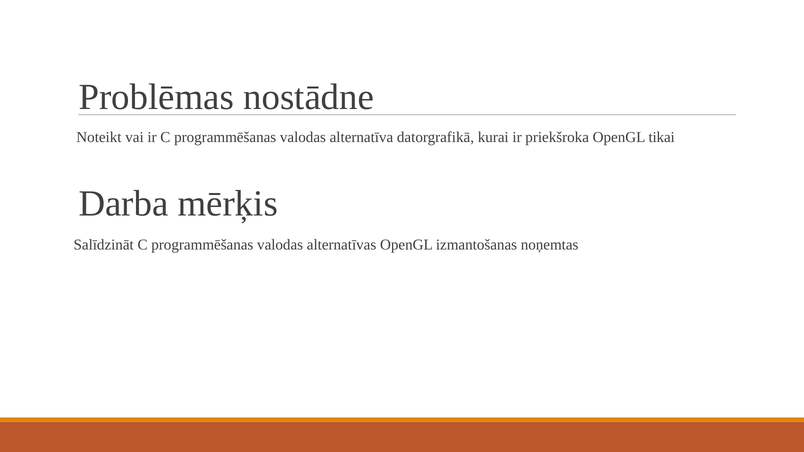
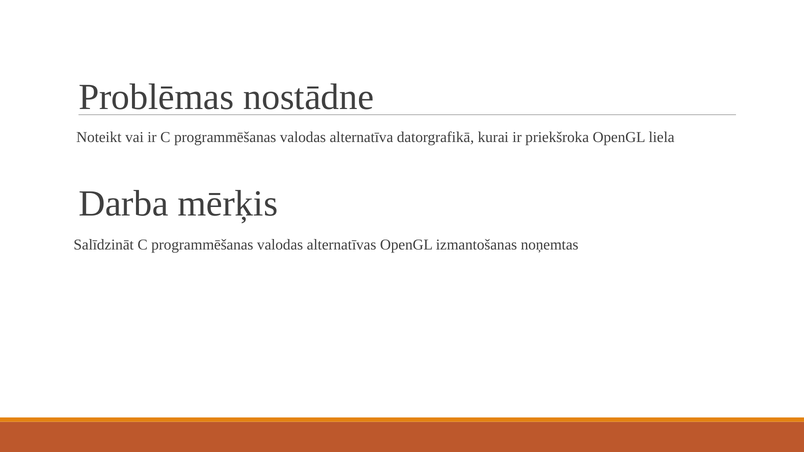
tikai: tikai -> liela
